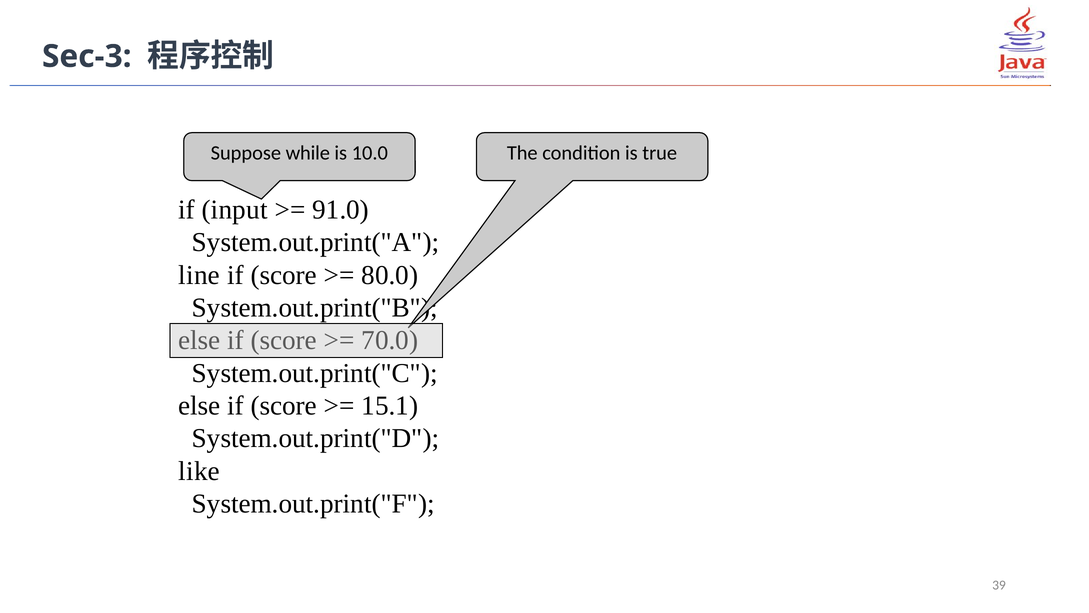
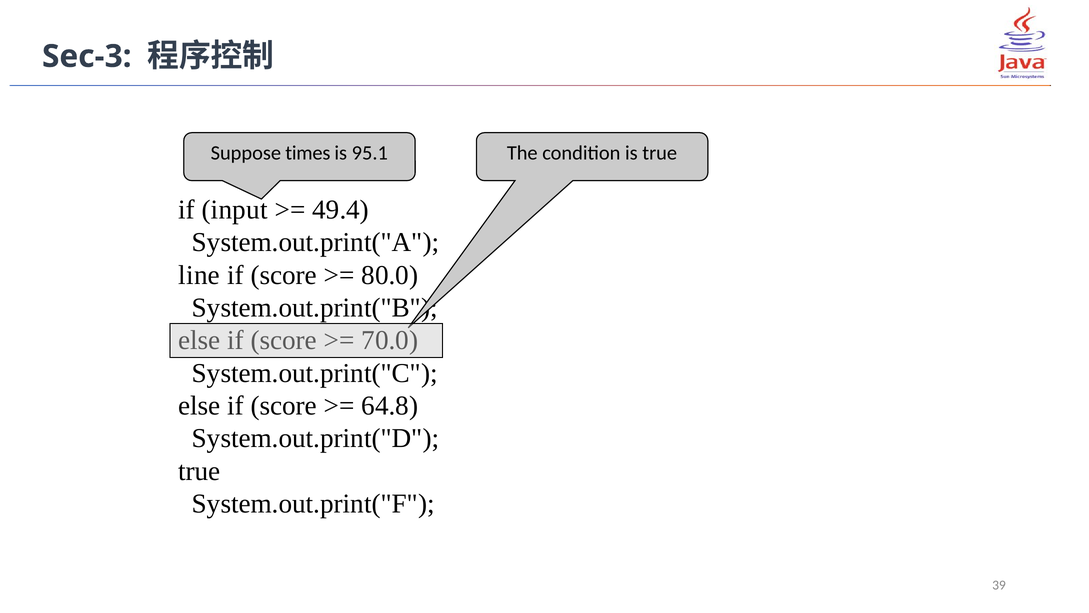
while: while -> times
10.0: 10.0 -> 95.1
91.0: 91.0 -> 49.4
15.1: 15.1 -> 64.8
like at (199, 471): like -> true
